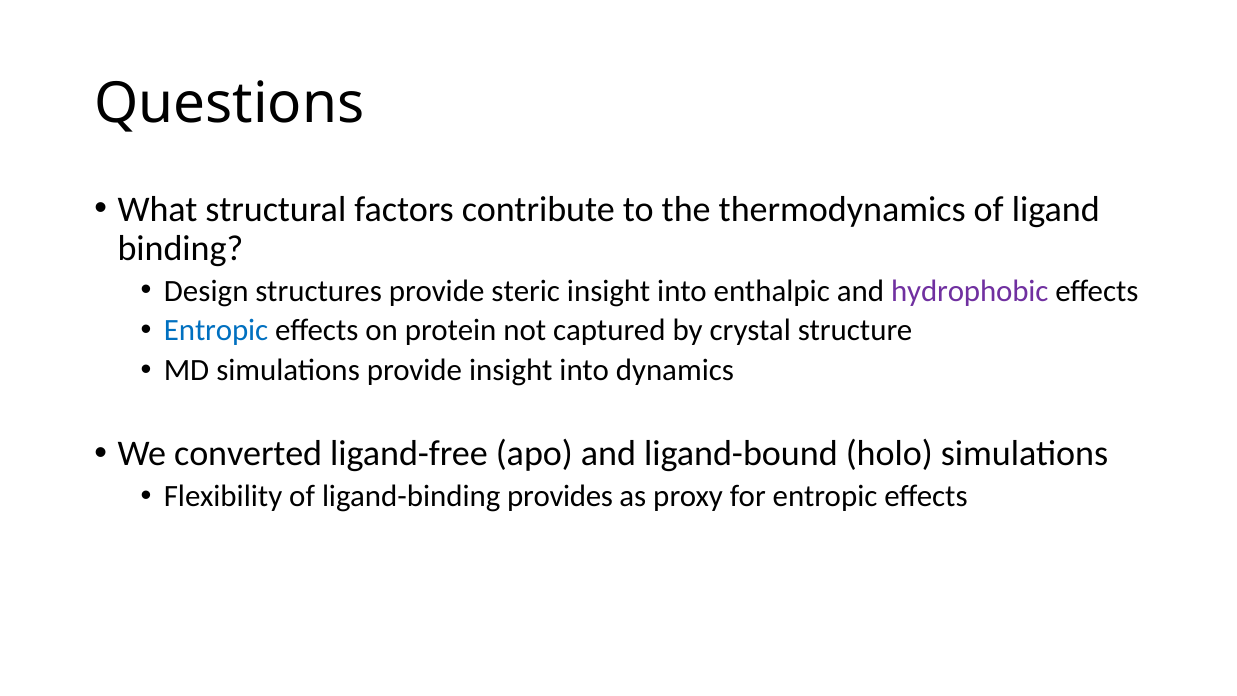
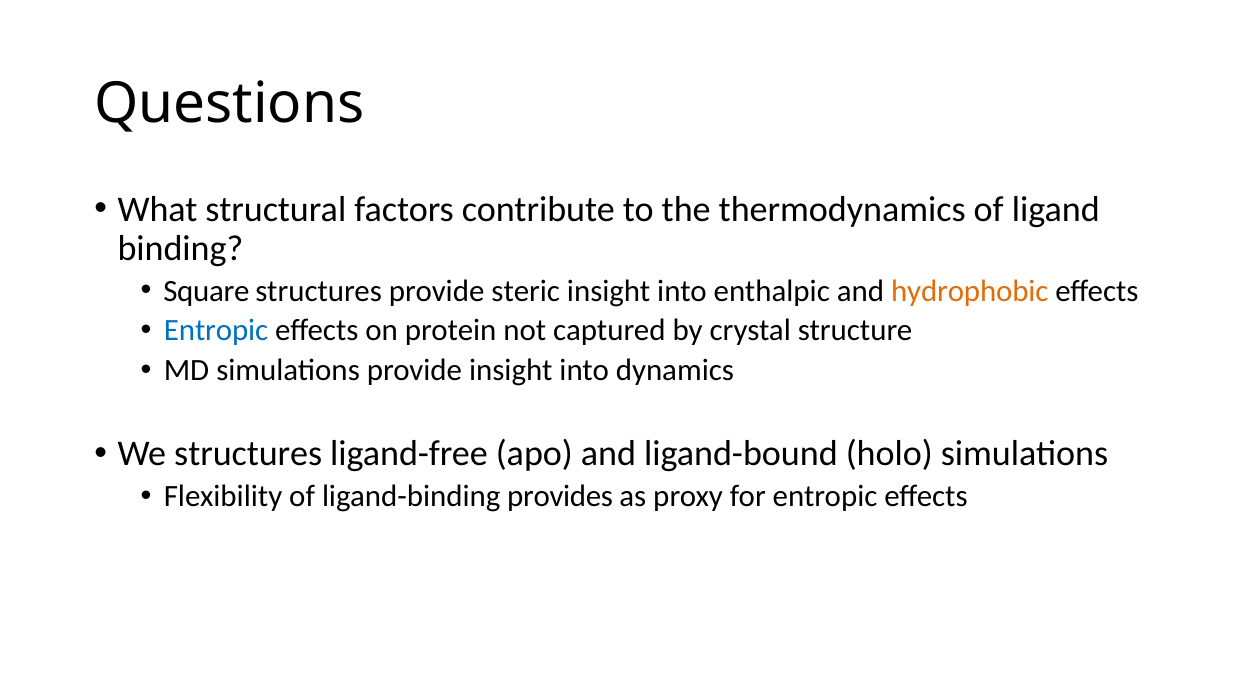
Design: Design -> Square
hydrophobic colour: purple -> orange
We converted: converted -> structures
